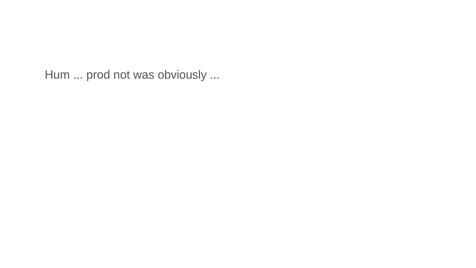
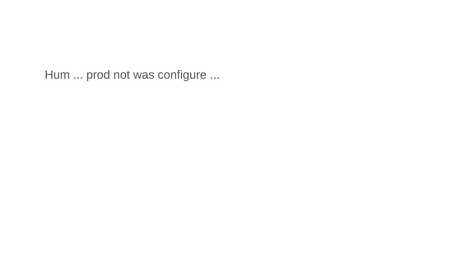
obviously: obviously -> configure
